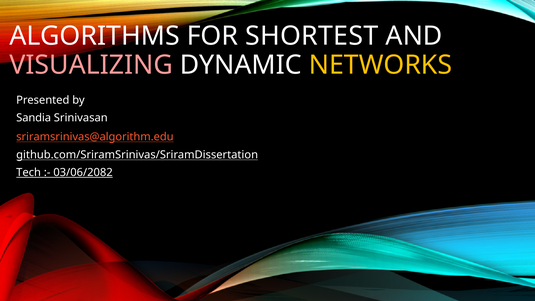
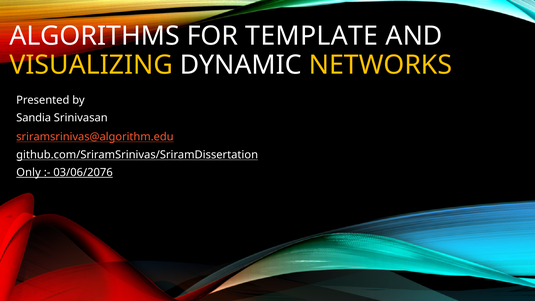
SHORTEST: SHORTEST -> TEMPLATE
VISUALIZING colour: pink -> yellow
Tech: Tech -> Only
03/06/2082: 03/06/2082 -> 03/06/2076
